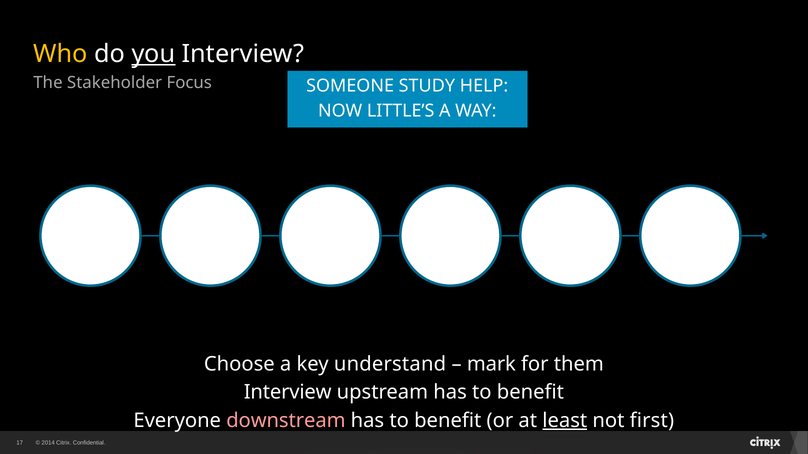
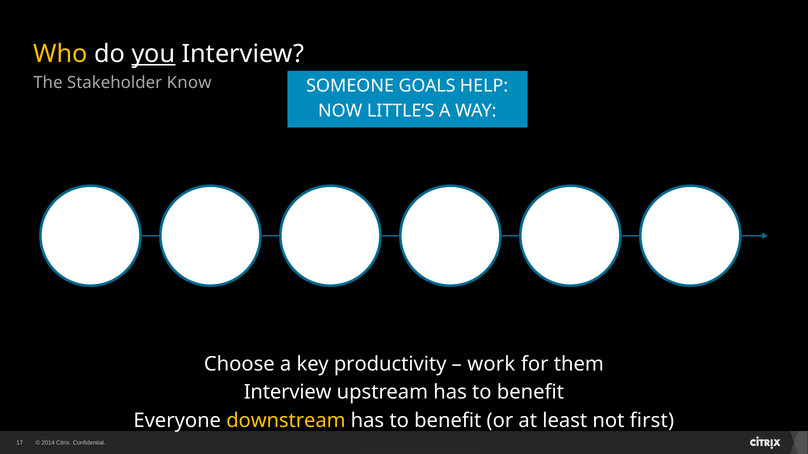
Focus: Focus -> Know
STUDY: STUDY -> GOALS
understand: understand -> productivity
mark: mark -> work
downstream colour: pink -> yellow
least underline: present -> none
